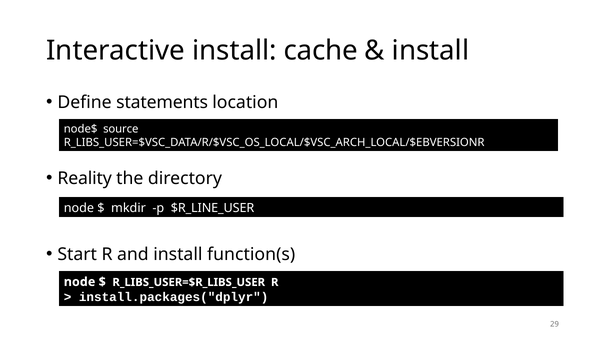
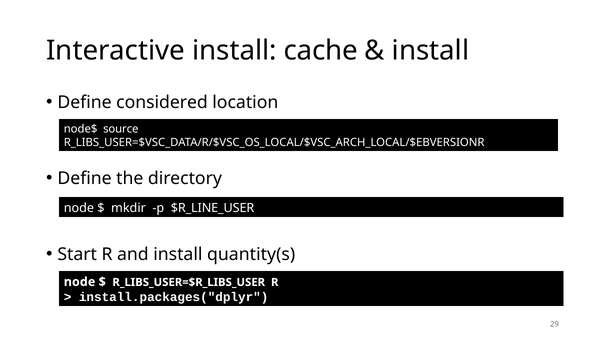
statements: statements -> considered
Reality at (85, 178): Reality -> Define
function(s: function(s -> quantity(s
